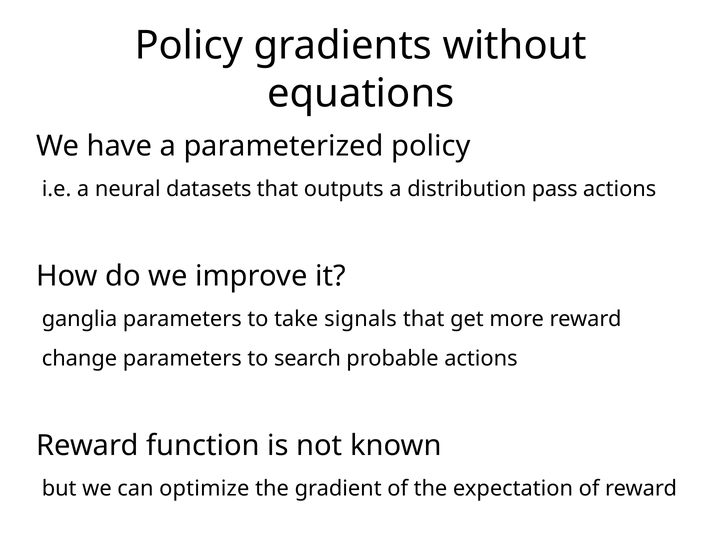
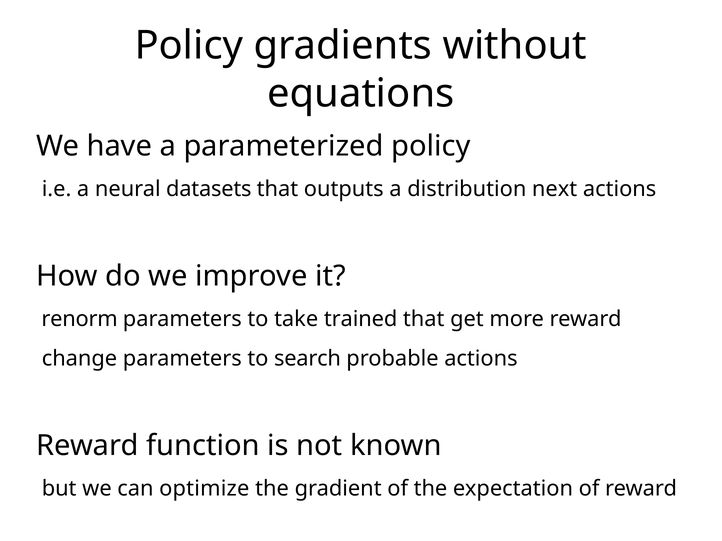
pass: pass -> next
ganglia: ganglia -> renorm
signals: signals -> trained
